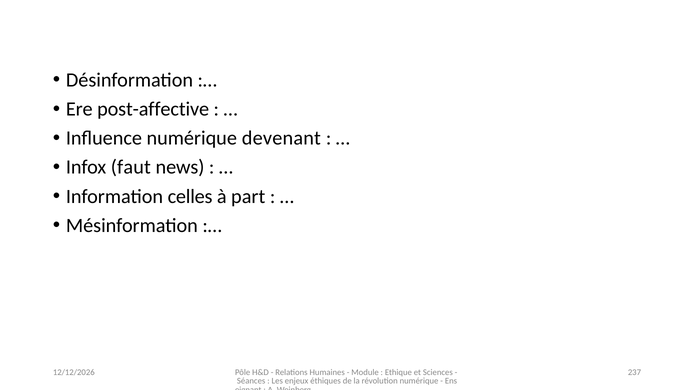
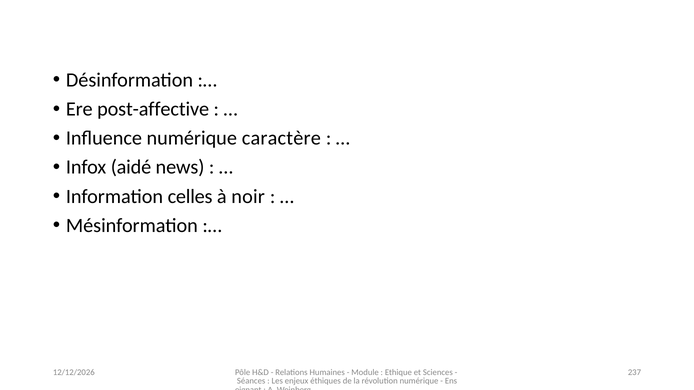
devenant: devenant -> caractère
faut: faut -> aidé
part: part -> noir
